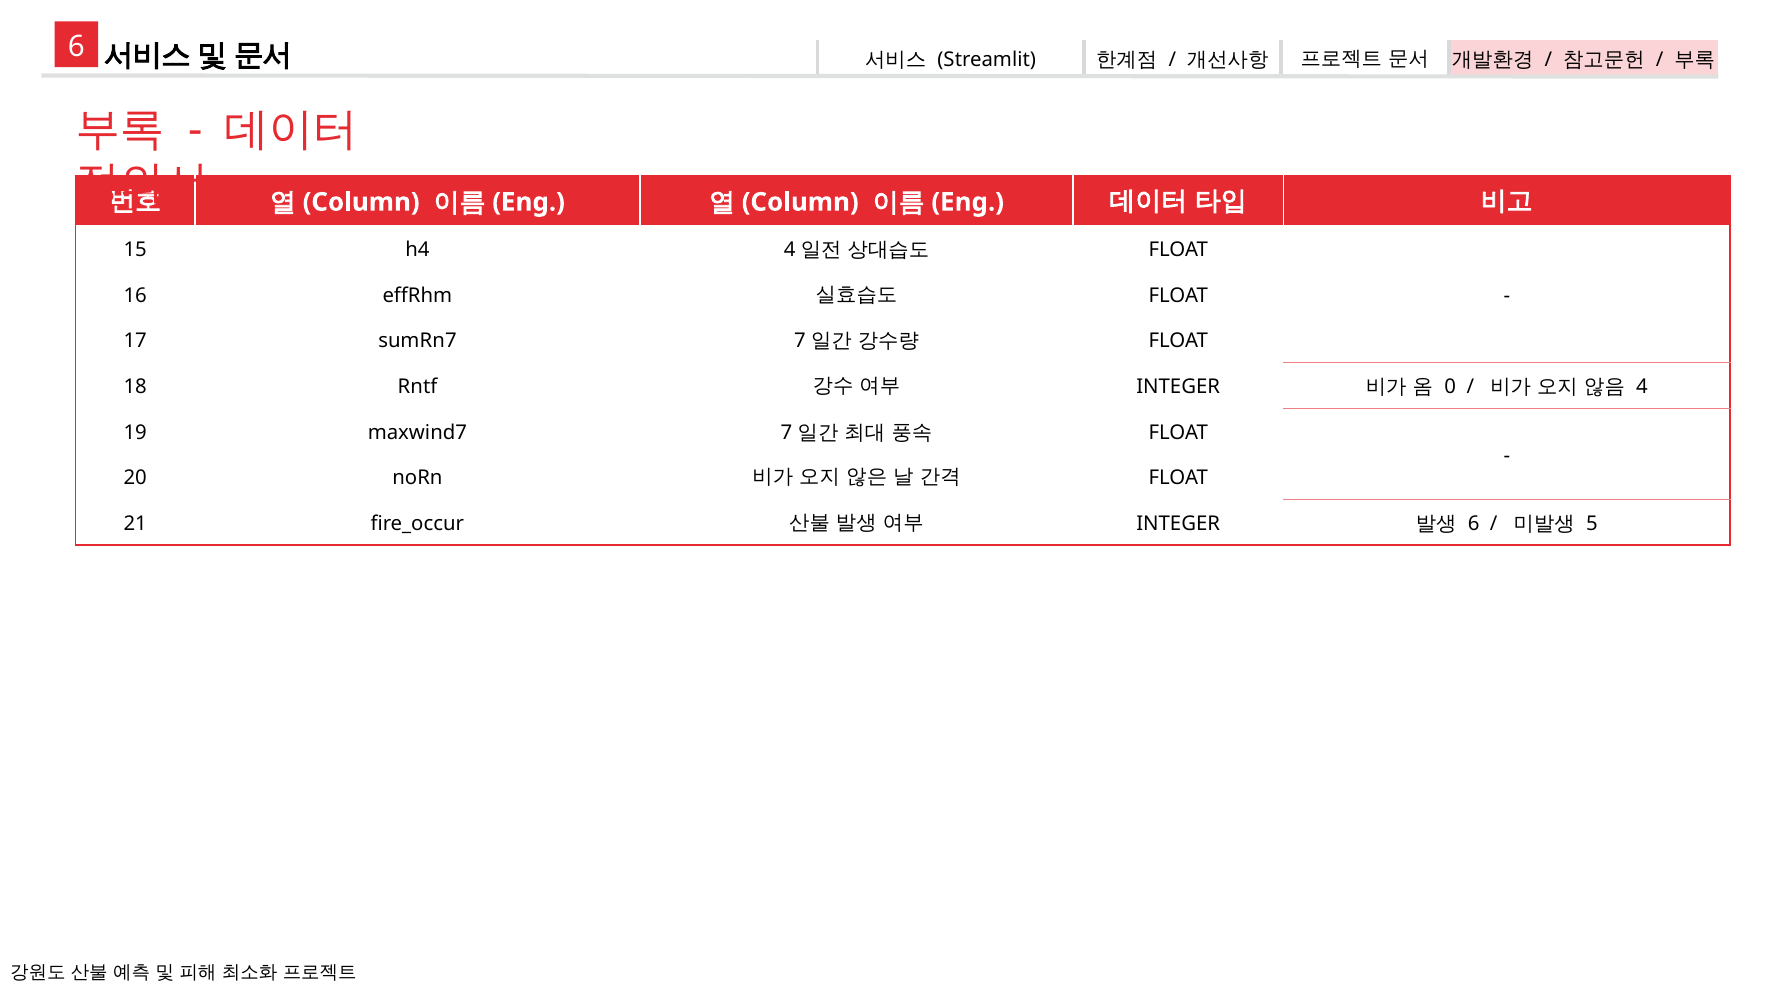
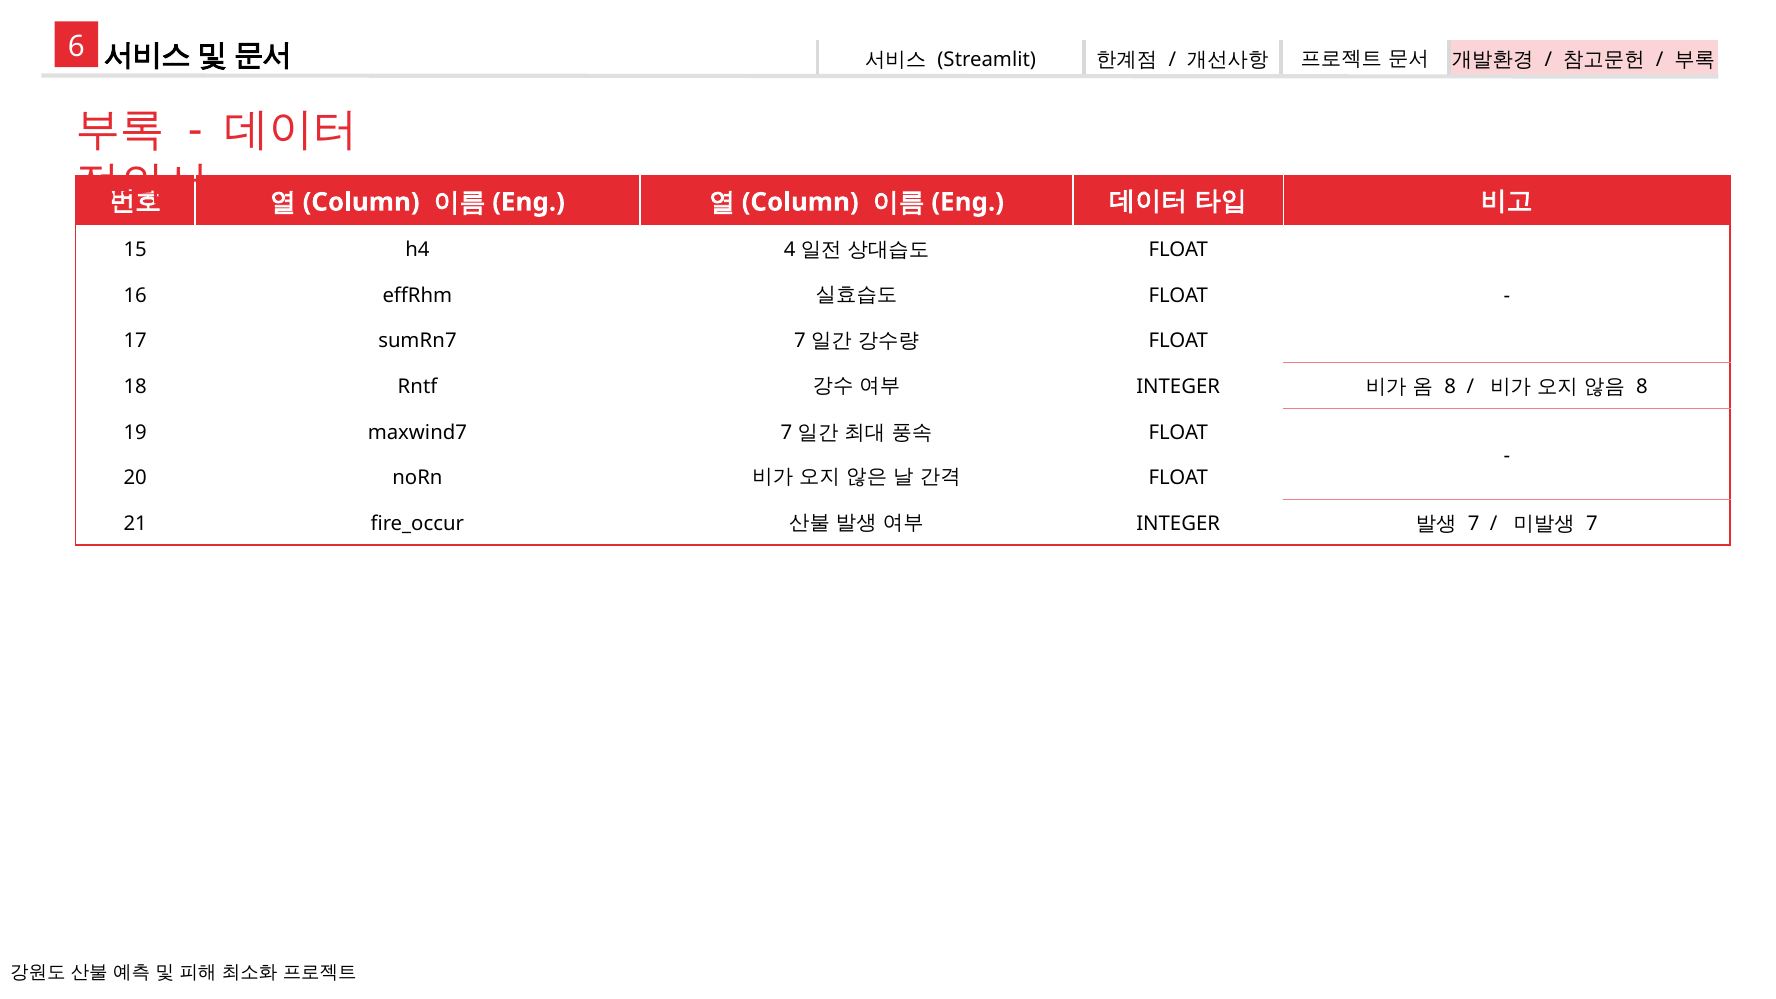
0 at (1450, 387): 0 -> 8
4 at (1642, 387): 4 -> 8
6 at (1474, 524): 6 -> 7
5 at (1592, 524): 5 -> 7
